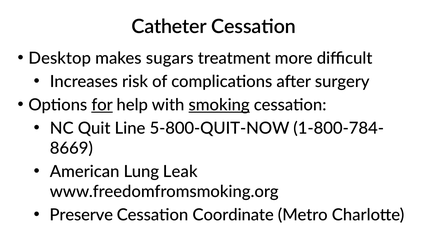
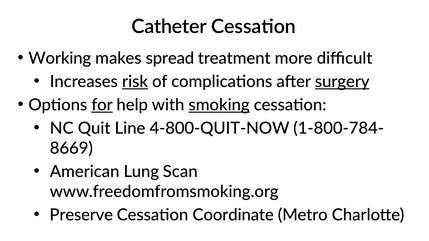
Desktop: Desktop -> Working
sugars: sugars -> spread
risk underline: none -> present
surgery underline: none -> present
5-800-QUIT-NOW: 5-800-QUIT-NOW -> 4-800-QUIT-NOW
Leak: Leak -> Scan
